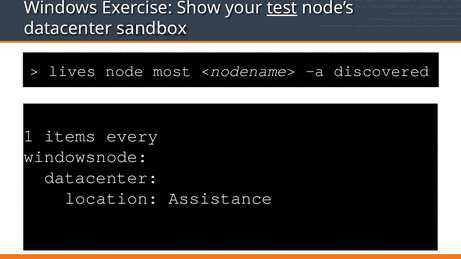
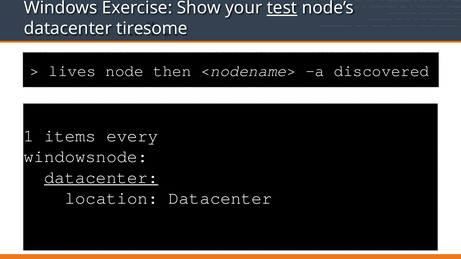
sandbox: sandbox -> tiresome
most: most -> then
datacenter at (101, 178) underline: none -> present
location Assistance: Assistance -> Datacenter
